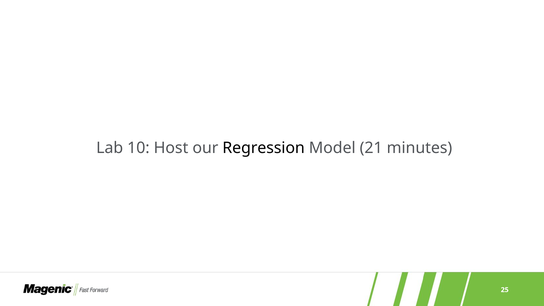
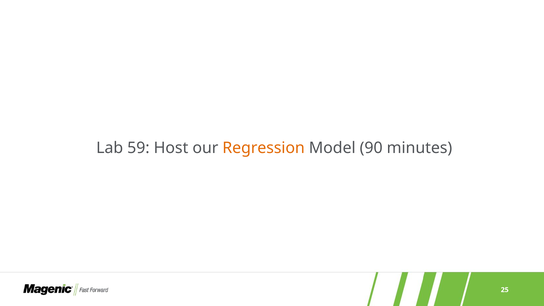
10: 10 -> 59
Regression colour: black -> orange
21: 21 -> 90
